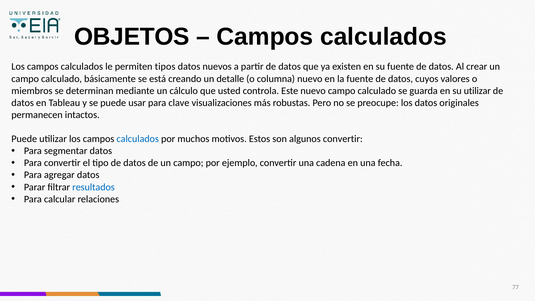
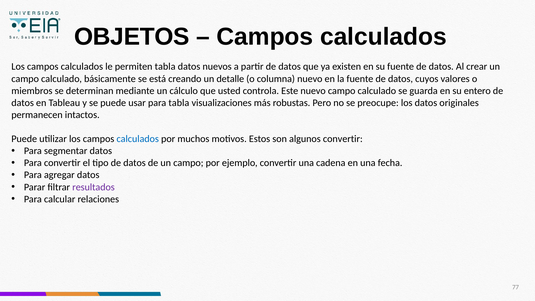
permiten tipos: tipos -> tabla
su utilizar: utilizar -> entero
para clave: clave -> tabla
resultados colour: blue -> purple
